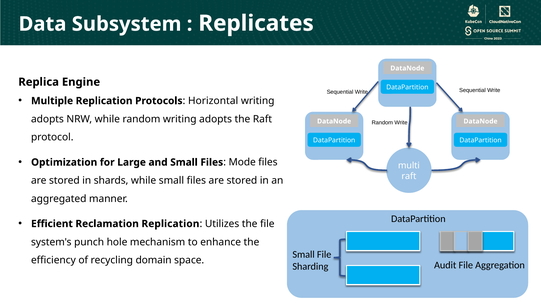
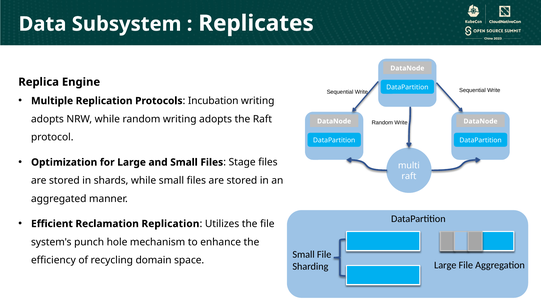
Horizontal: Horizontal -> Incubation
Mode: Mode -> Stage
Audit at (445, 265): Audit -> Large
